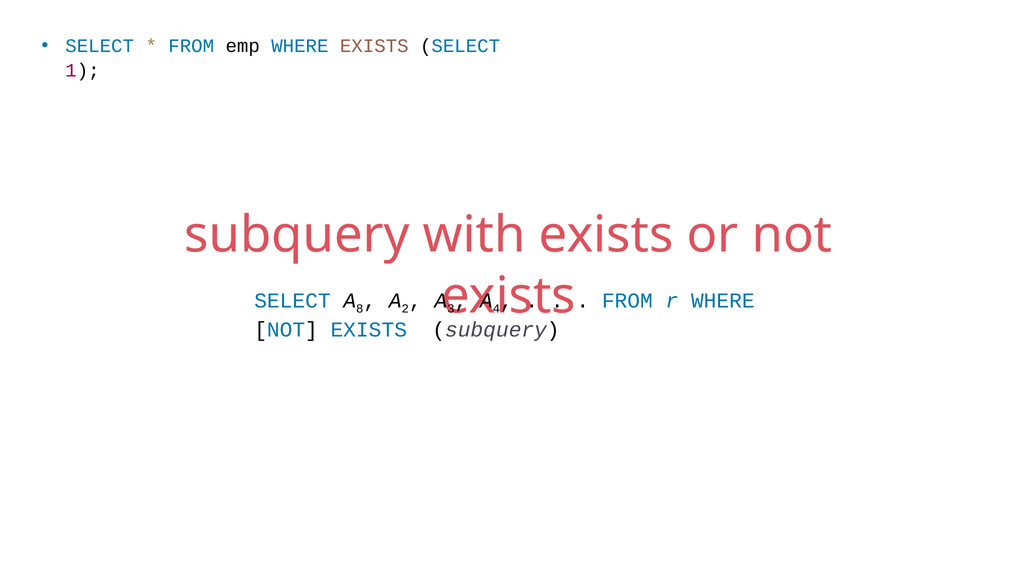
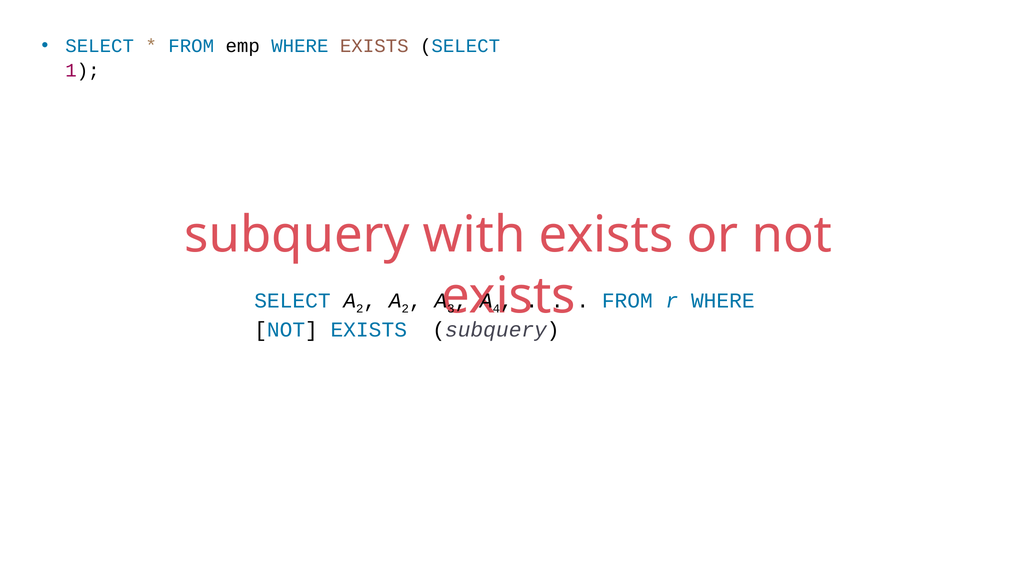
8 at (360, 309): 8 -> 2
